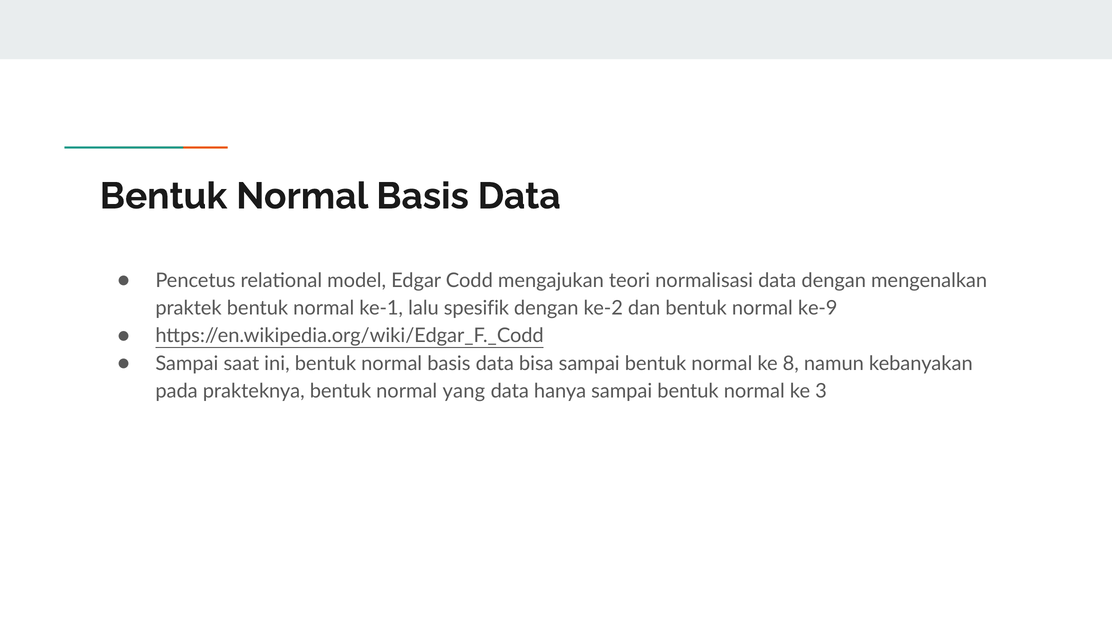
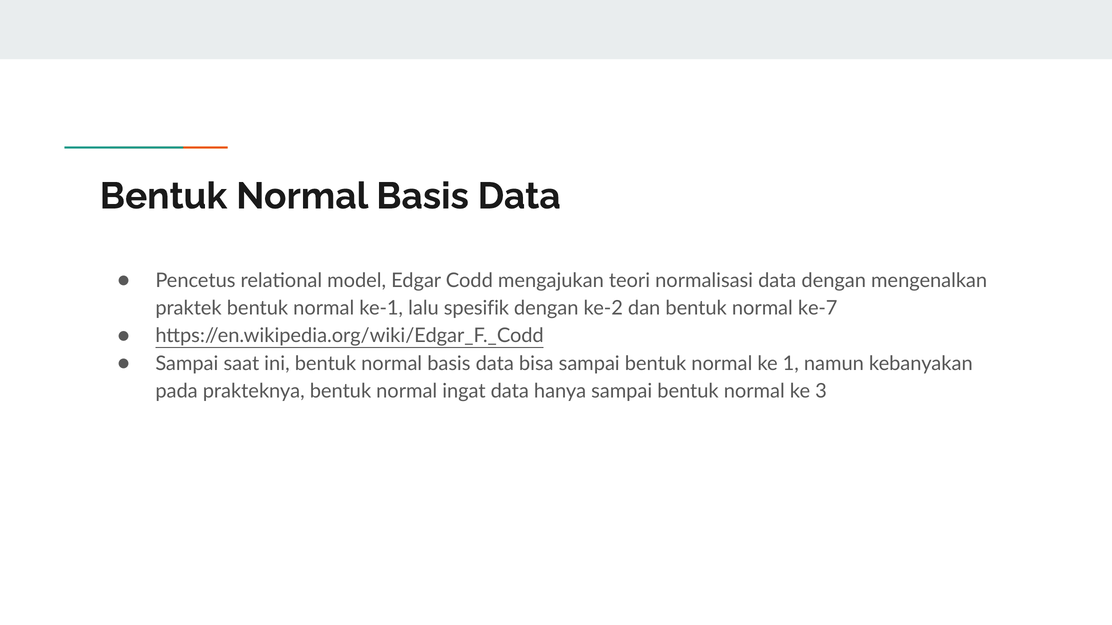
ke-9: ke-9 -> ke-7
8: 8 -> 1
yang: yang -> ingat
